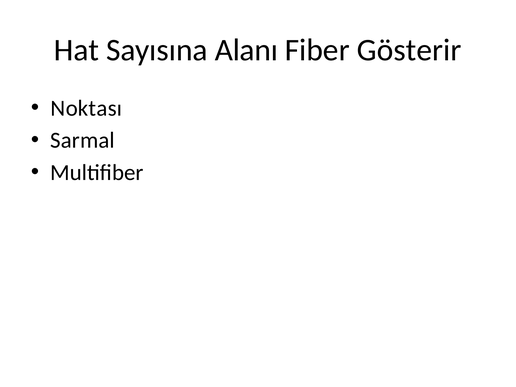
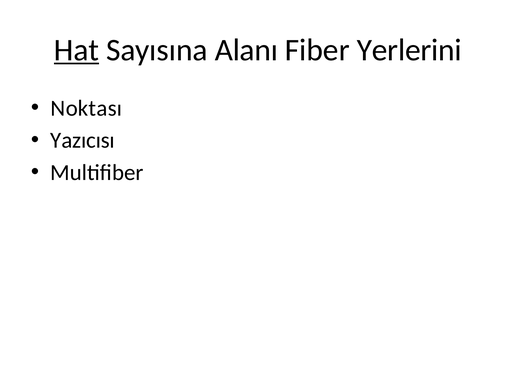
Hat underline: none -> present
Gösterir: Gösterir -> Yerlerini
Sarmal: Sarmal -> Yazıcısı
